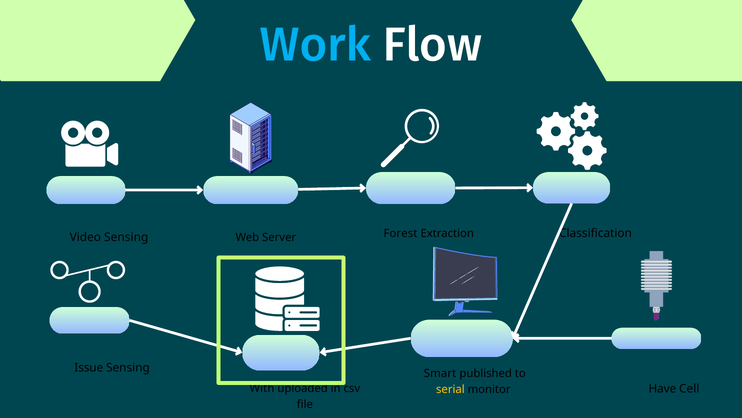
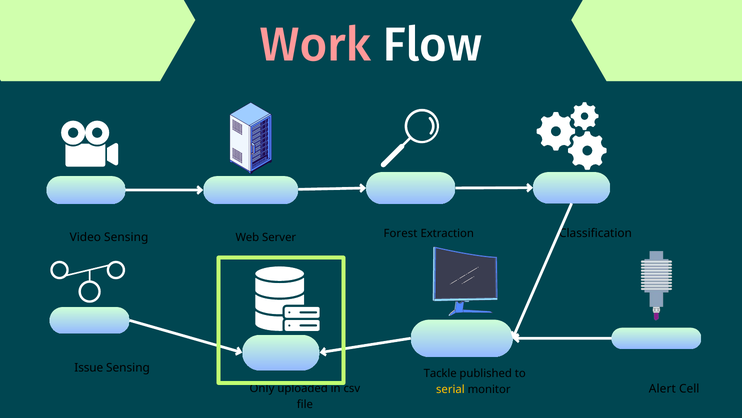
Work colour: light blue -> pink
Smart: Smart -> Tackle
With: With -> Only
Have: Have -> Alert
